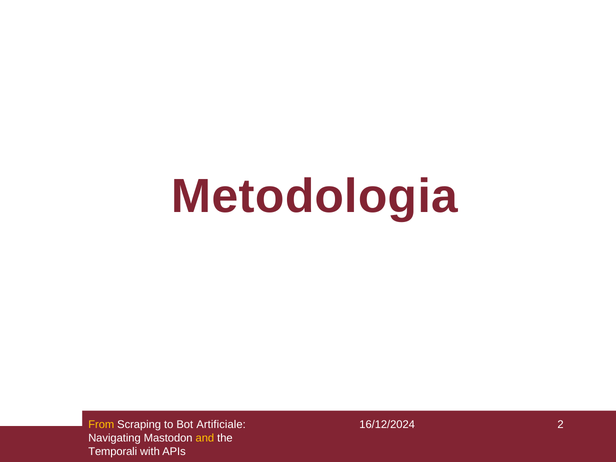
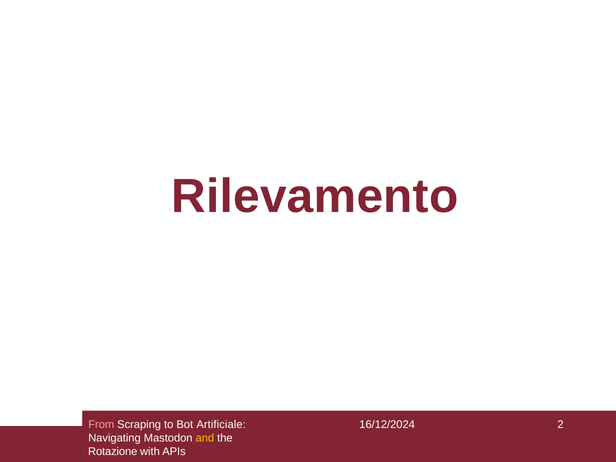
Metodologia: Metodologia -> Rilevamento
From colour: yellow -> pink
Temporali: Temporali -> Rotazione
